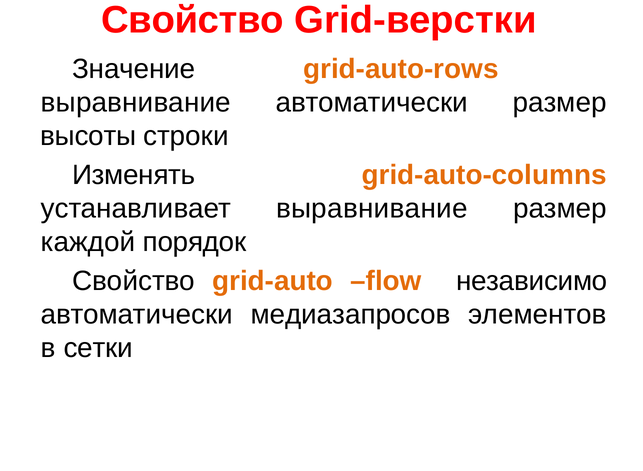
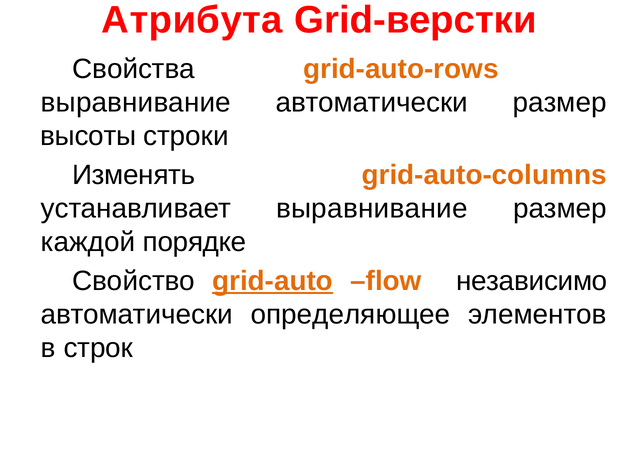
Свойство at (192, 20): Свойство -> Атрибута
Значение: Значение -> Свойства
порядок: порядок -> порядке
grid-auto underline: none -> present
медиазапросов: медиазапросов -> определяющее
сетки: сетки -> строк
